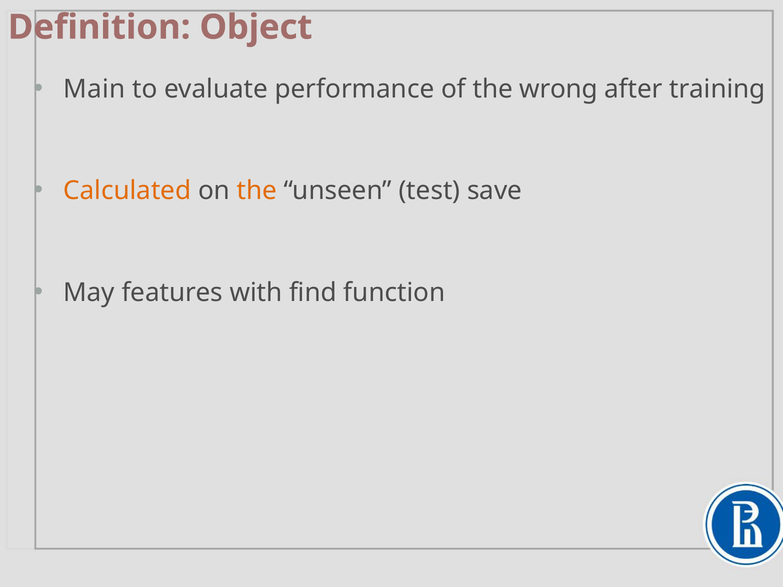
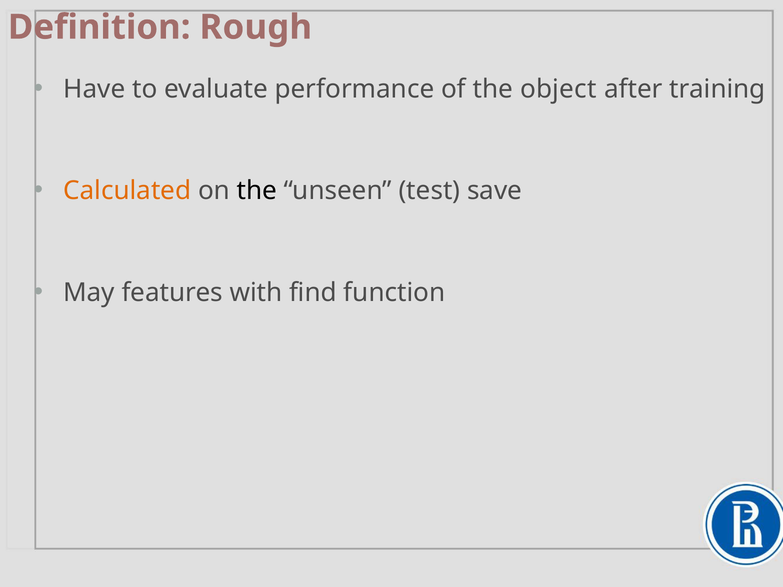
Object: Object -> Rough
Main: Main -> Have
wrong: wrong -> object
the at (257, 191) colour: orange -> black
